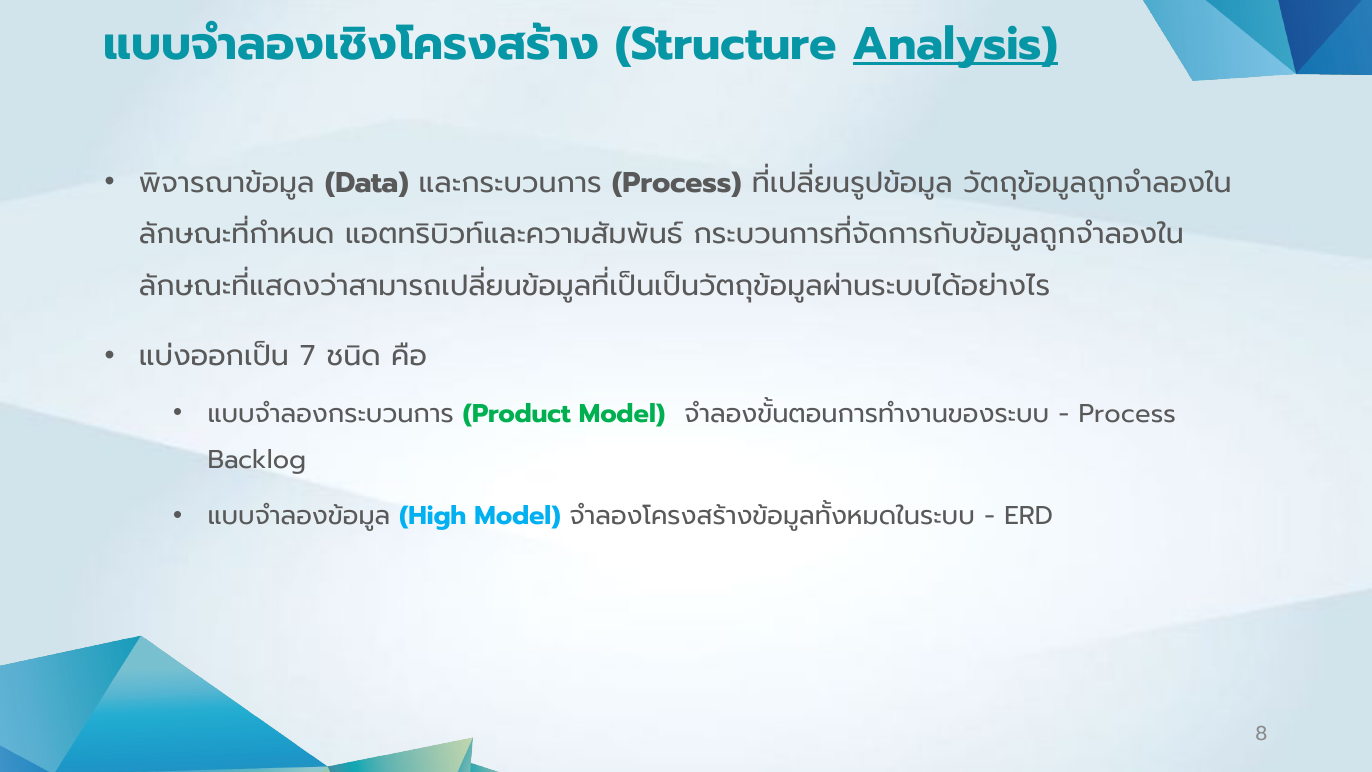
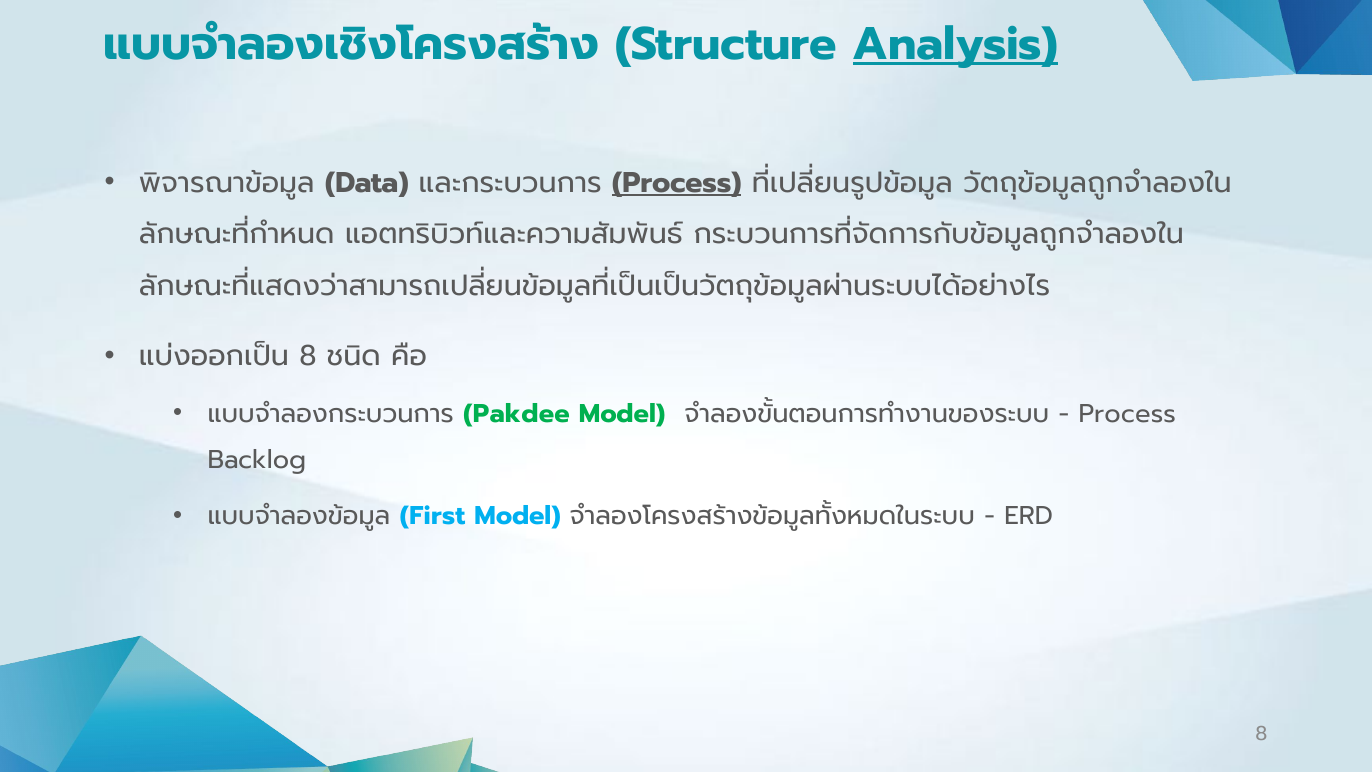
Process at (677, 183) underline: none -> present
7 at (308, 356): 7 -> 8
Product: Product -> Pakdee
High: High -> First
